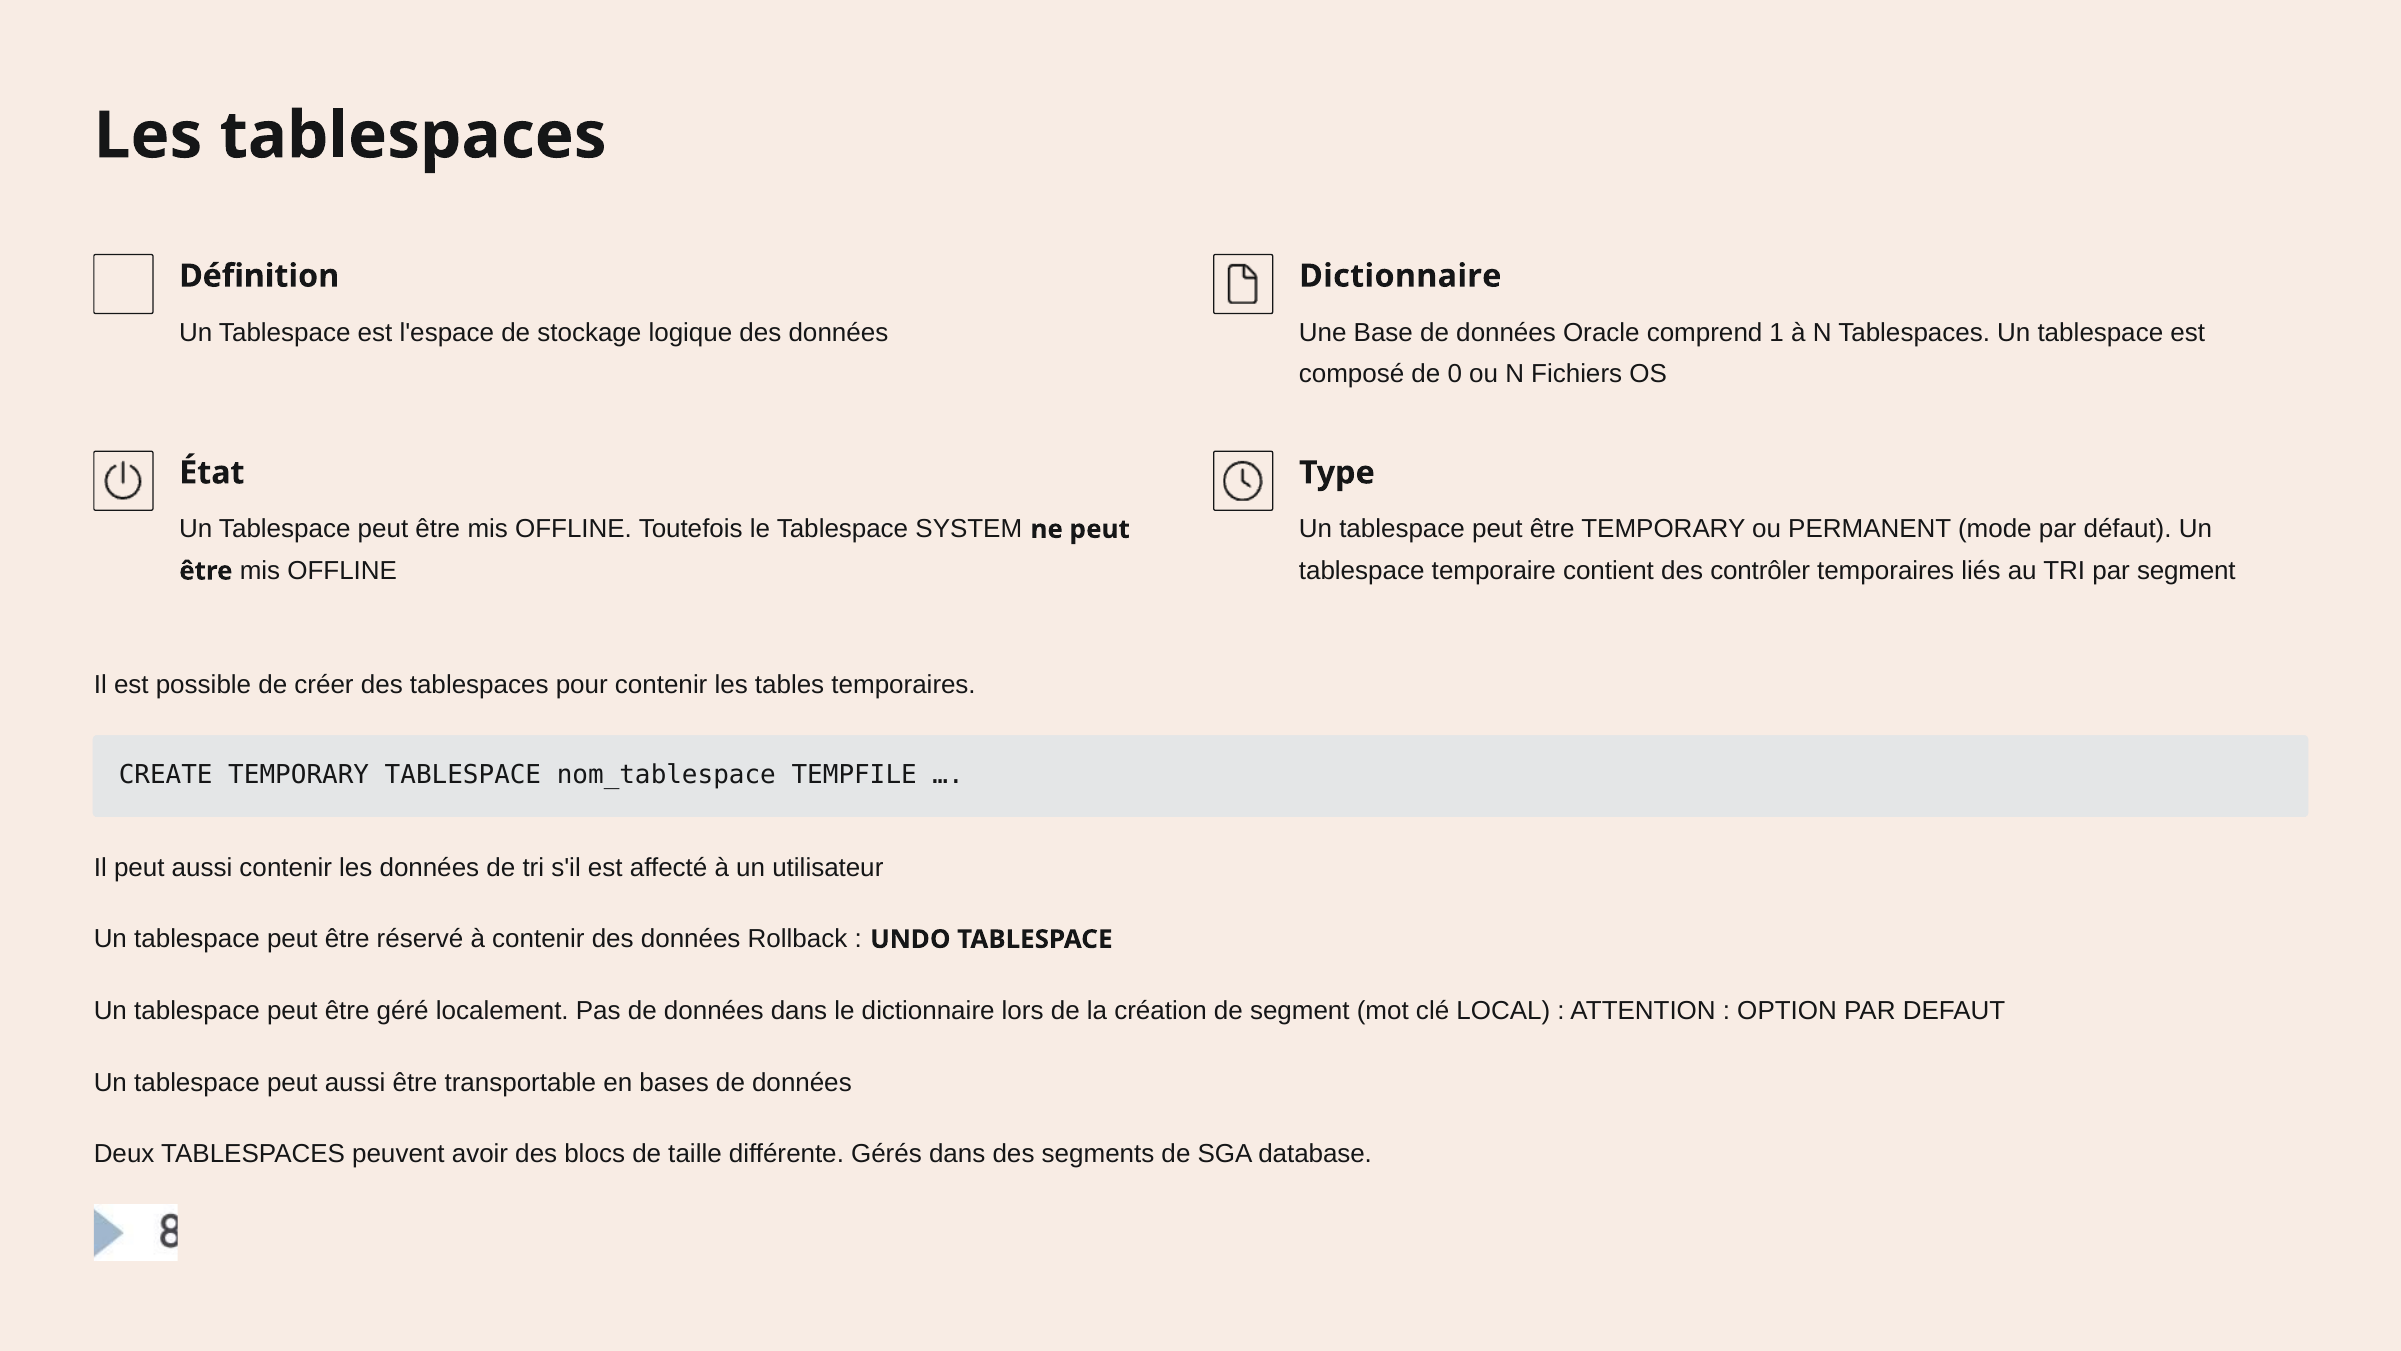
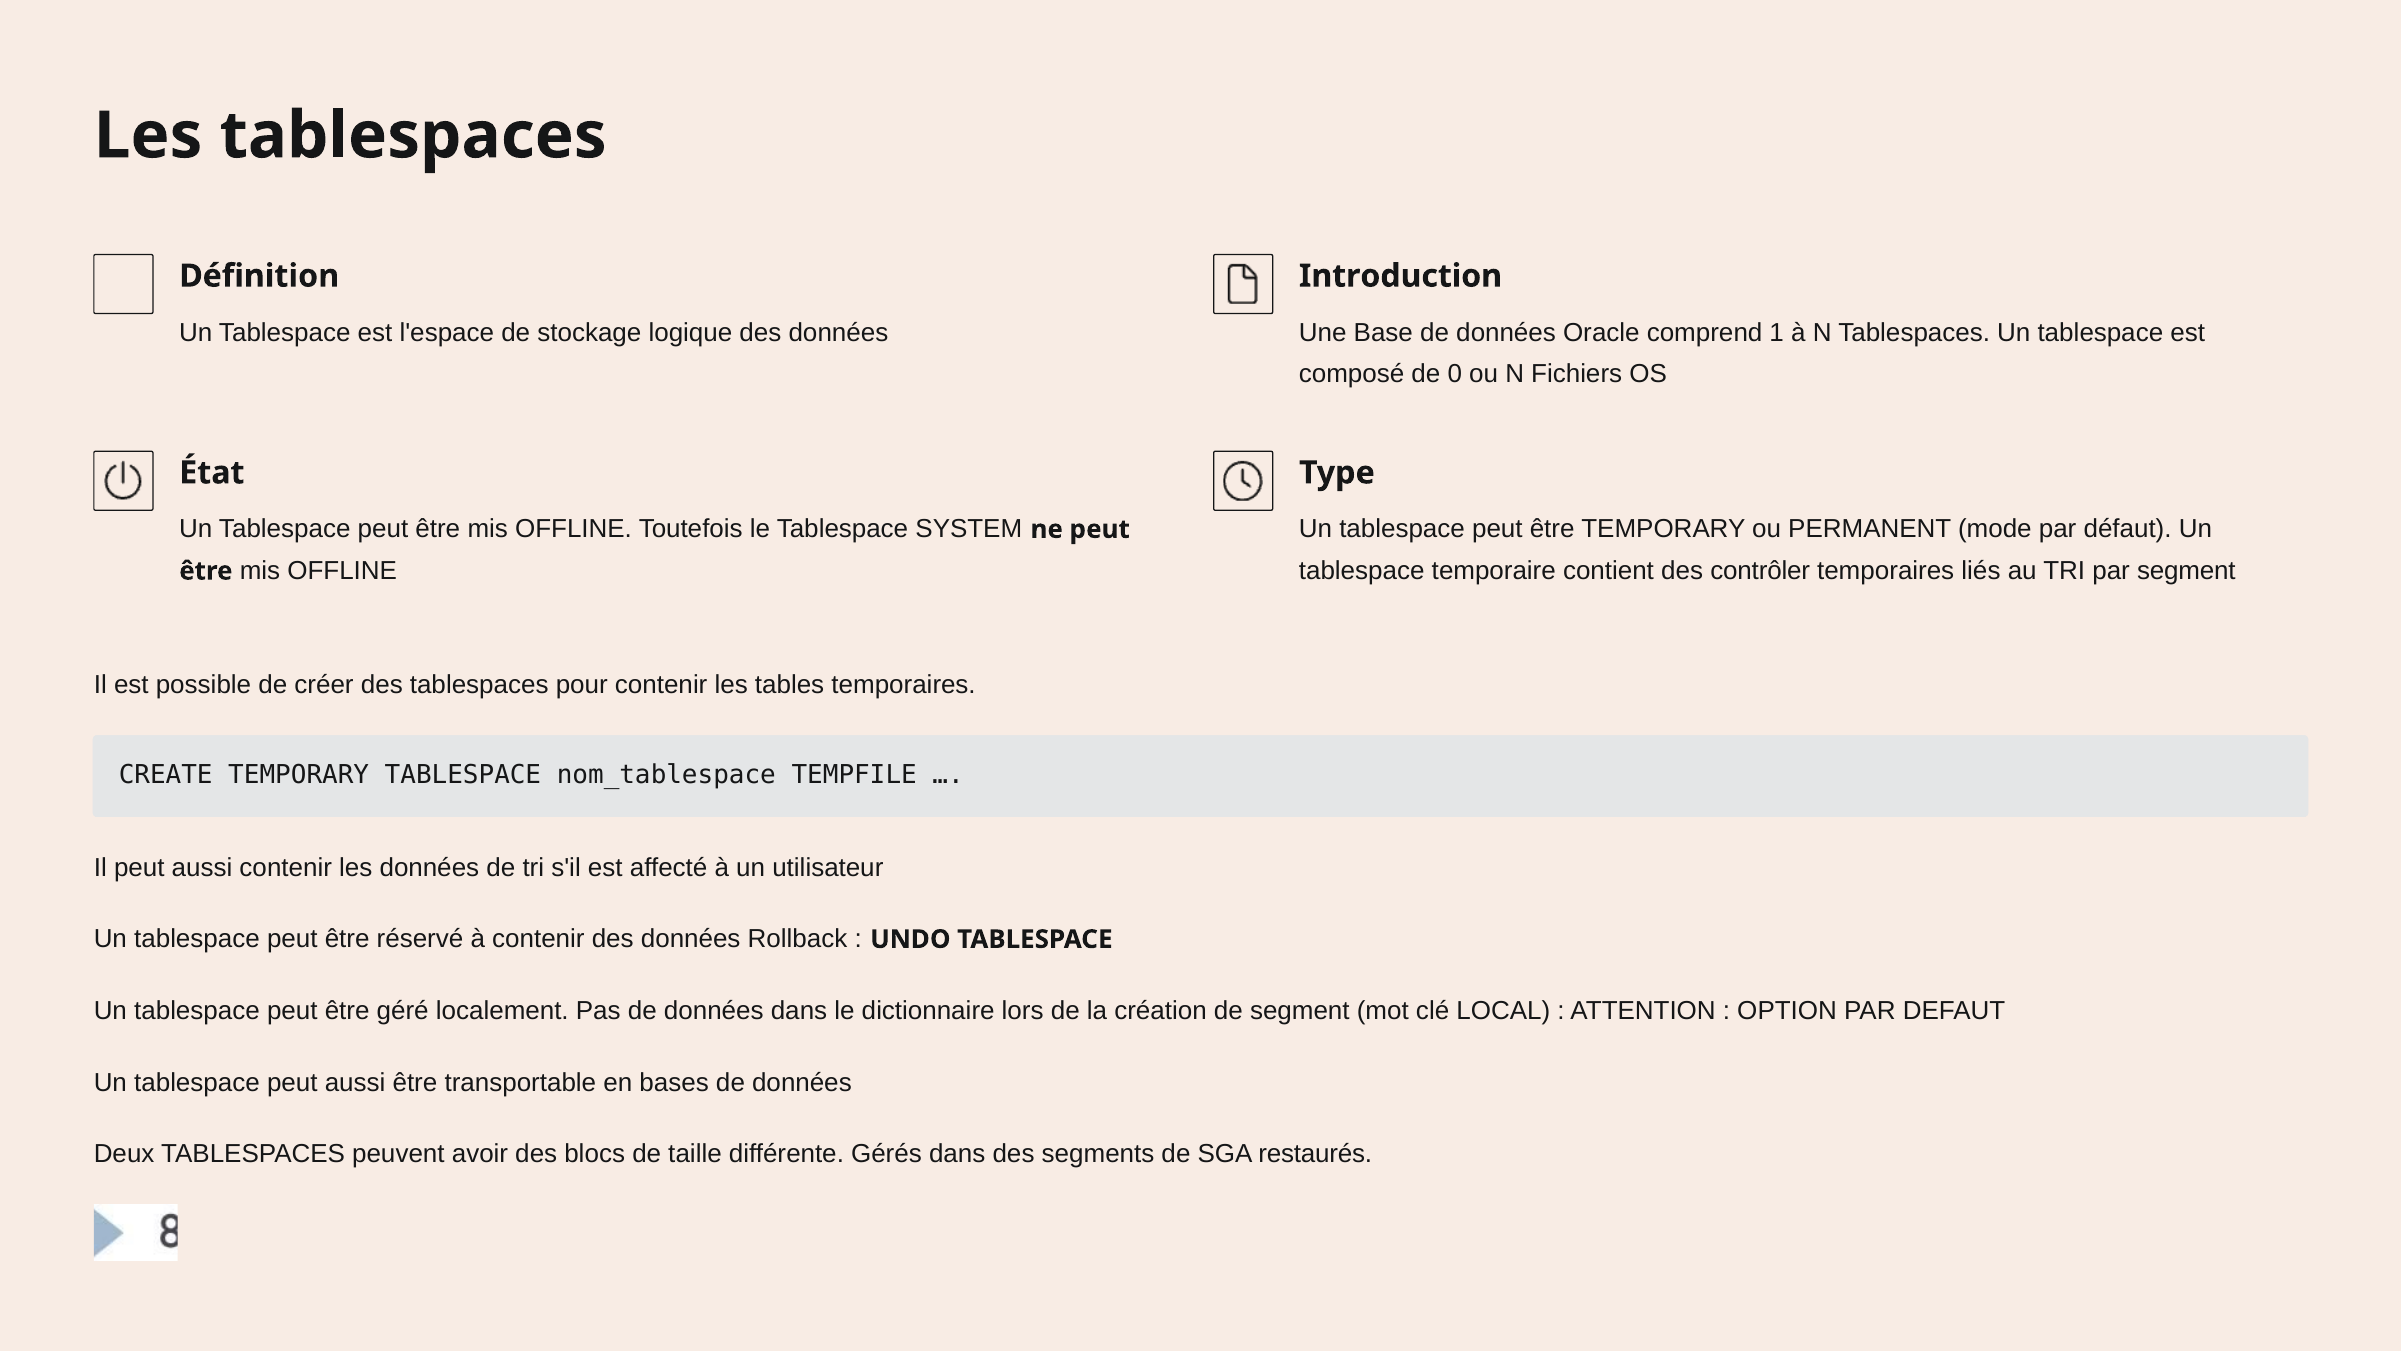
Dictionnaire at (1400, 276): Dictionnaire -> Introduction
database: database -> restaurés
